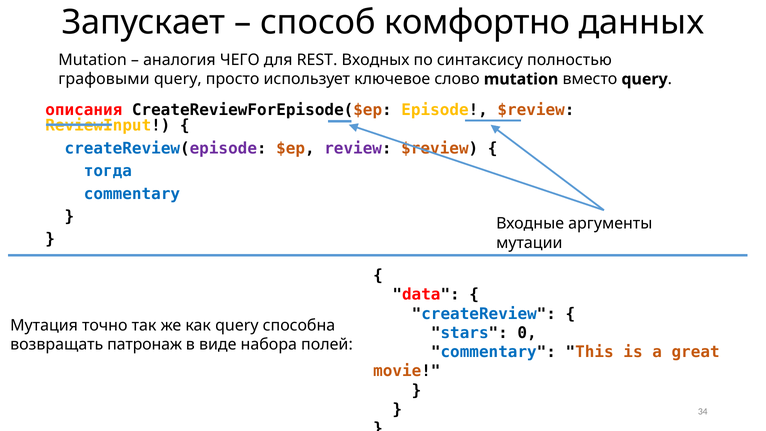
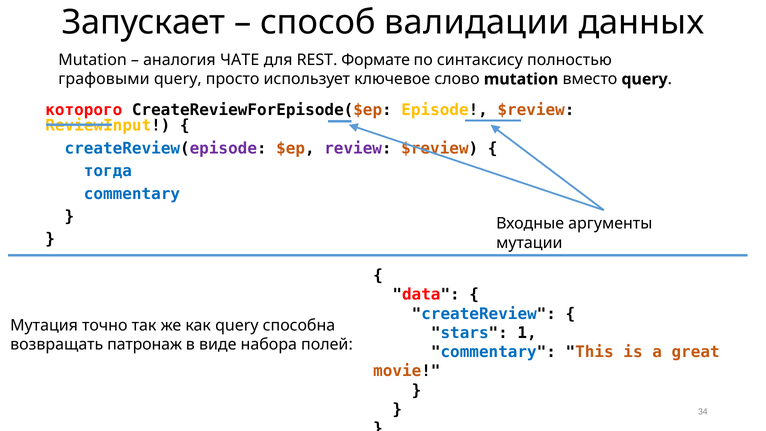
комфортно: комфортно -> валидации
ЧЕГО: ЧЕГО -> ЧАТЕ
Входных: Входных -> Формате
описания: описания -> которого
0: 0 -> 1
